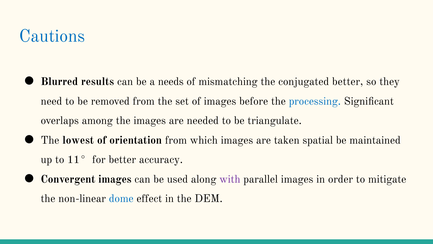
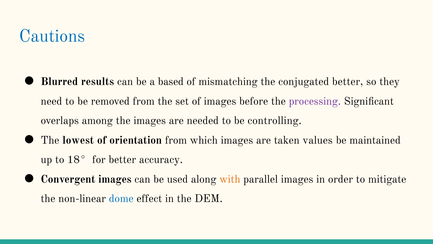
needs: needs -> based
processing colour: blue -> purple
triangulate: triangulate -> controlling
spatial: spatial -> values
11°: 11° -> 18°
with colour: purple -> orange
